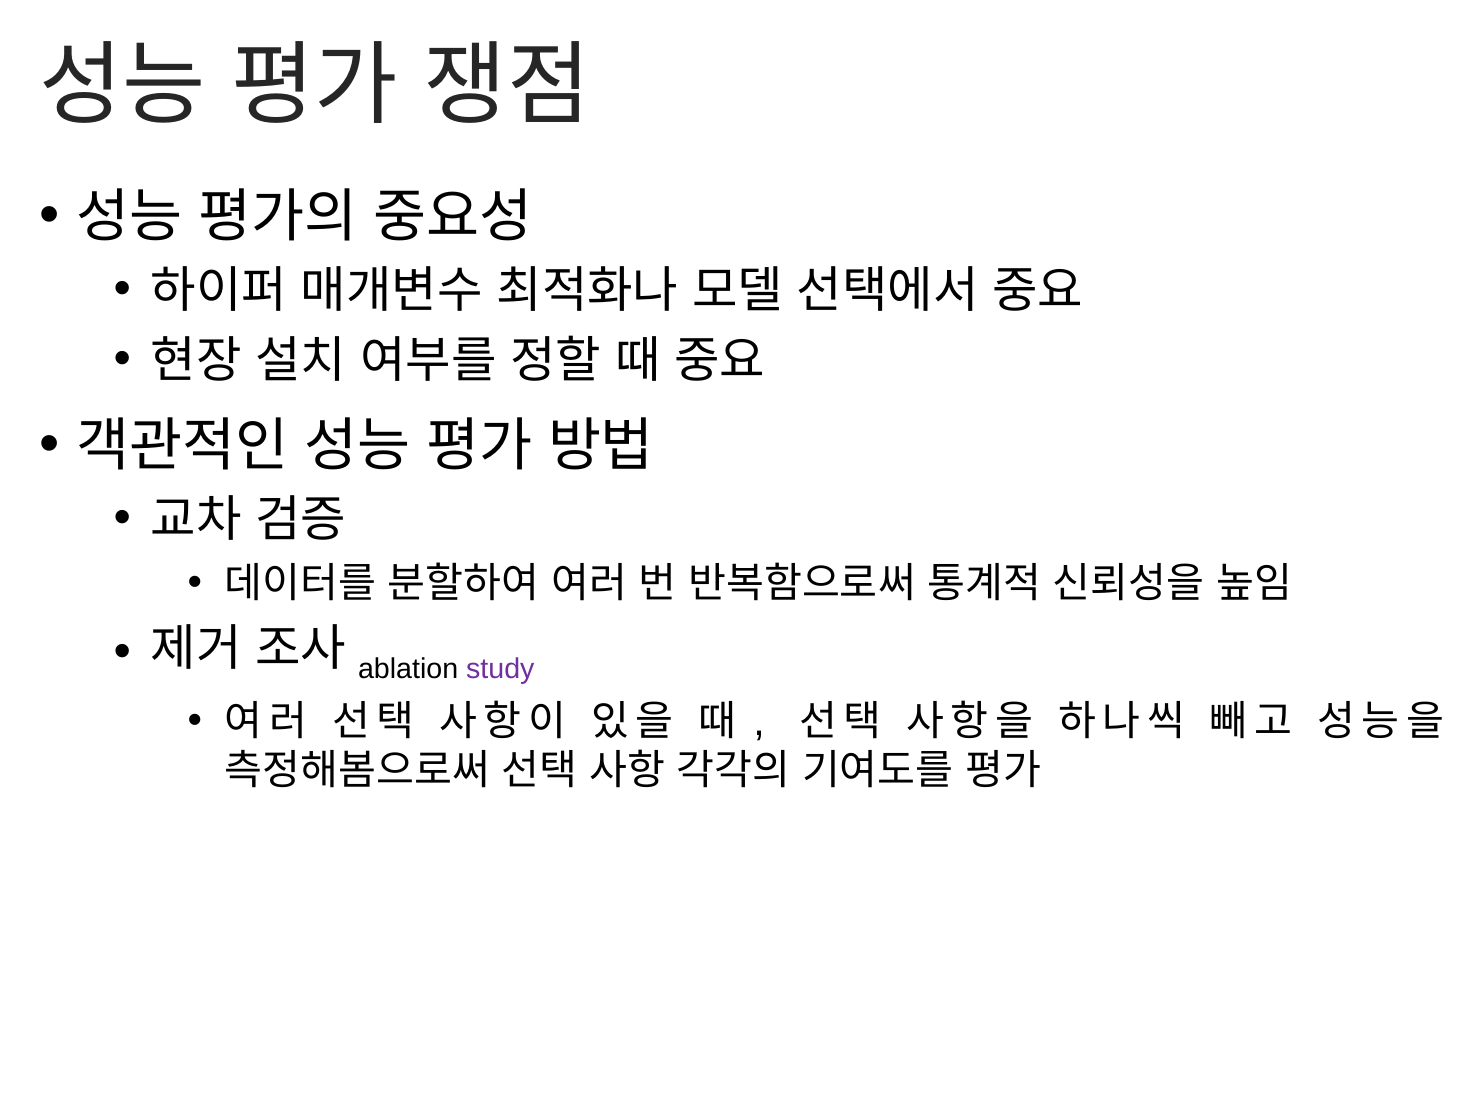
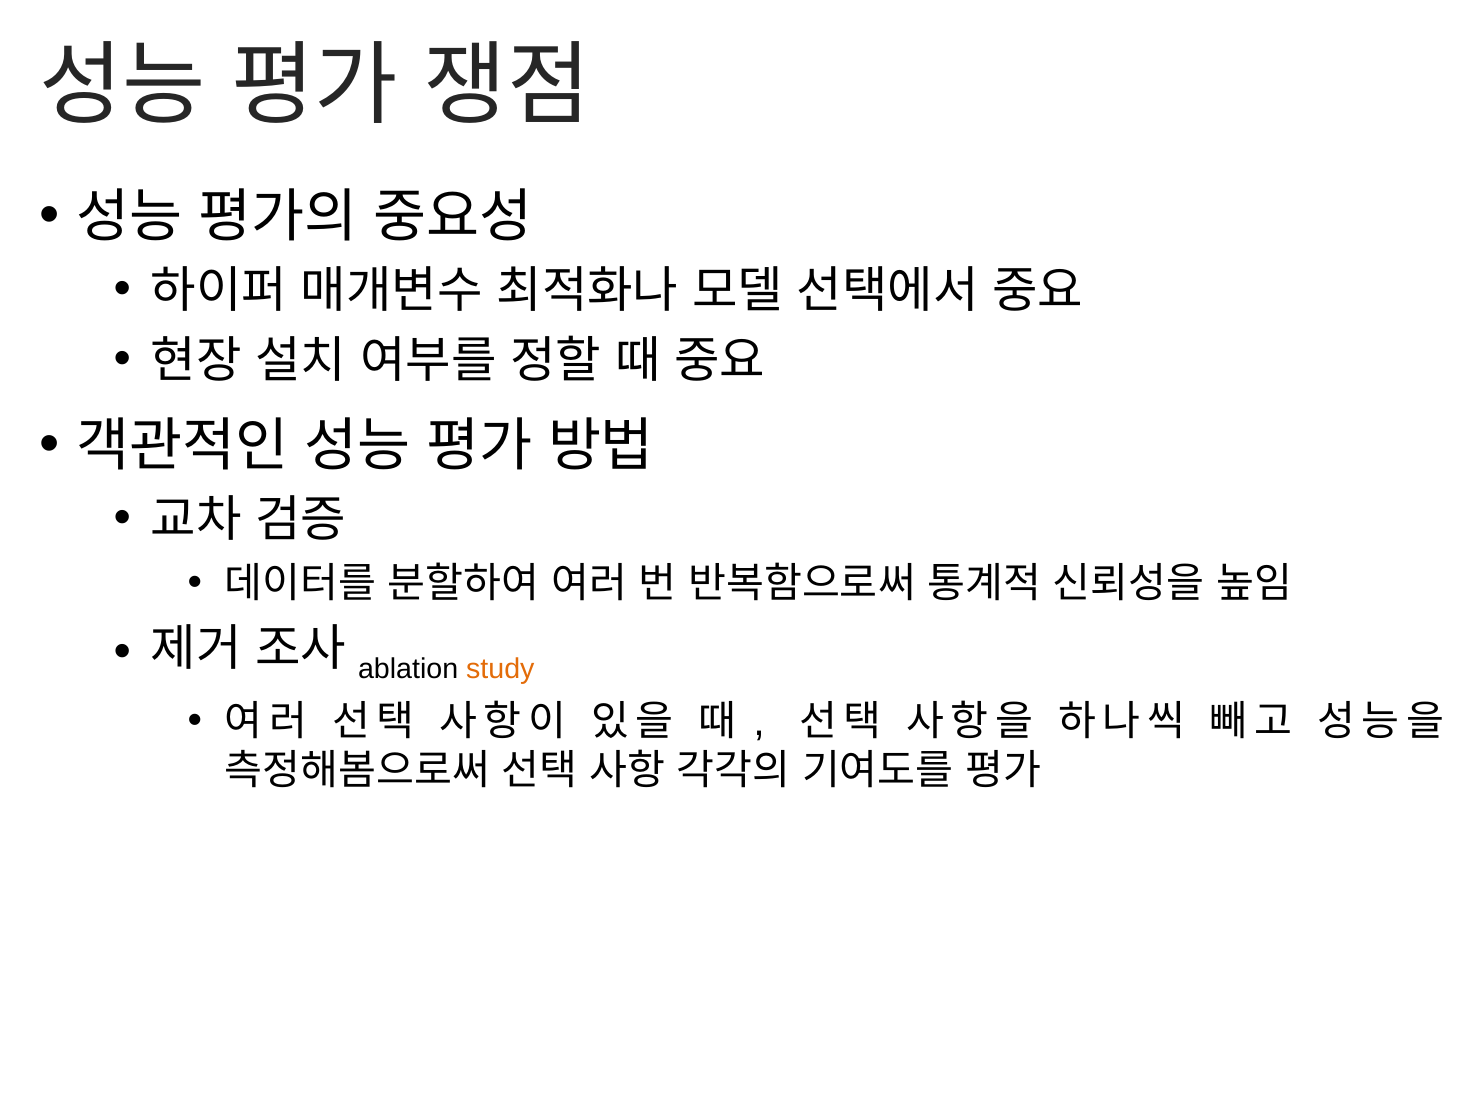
study colour: purple -> orange
